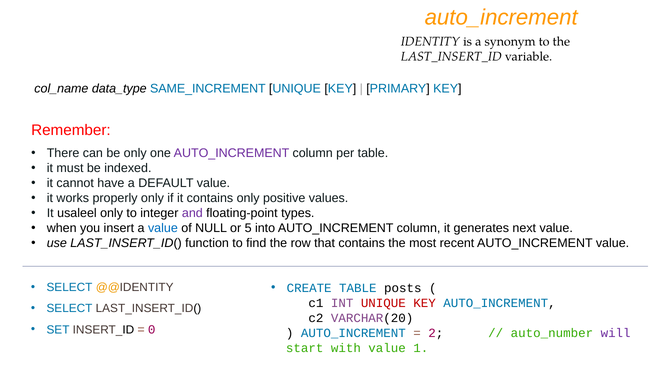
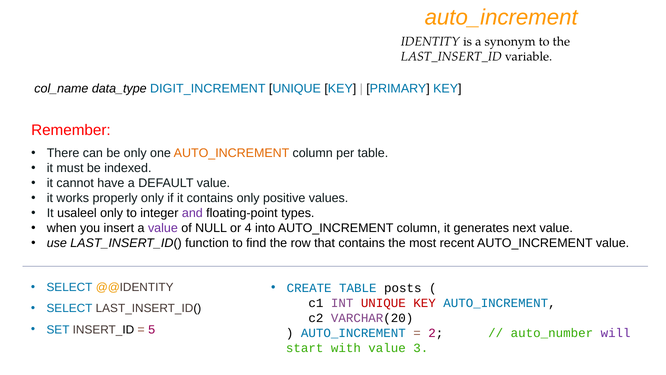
SAME_INCREMENT: SAME_INCREMENT -> DIGIT_INCREMENT
AUTO_INCREMENT at (232, 153) colour: purple -> orange
value at (163, 228) colour: blue -> purple
5: 5 -> 4
0: 0 -> 5
1: 1 -> 3
